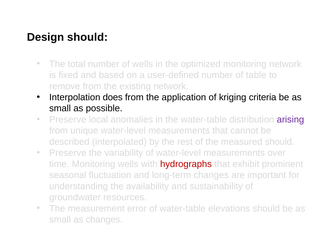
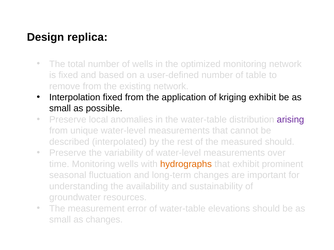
Design should: should -> replica
Interpolation does: does -> fixed
kriging criteria: criteria -> exhibit
hydrographs colour: red -> orange
